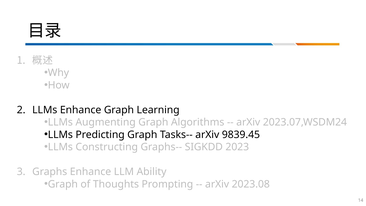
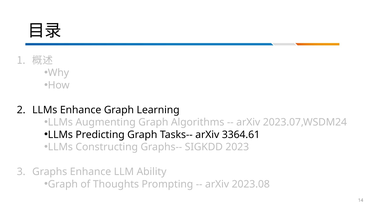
9839.45: 9839.45 -> 3364.61
